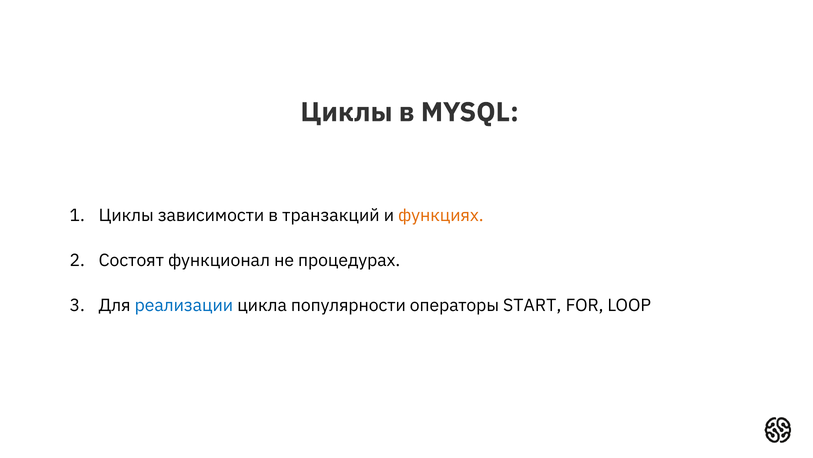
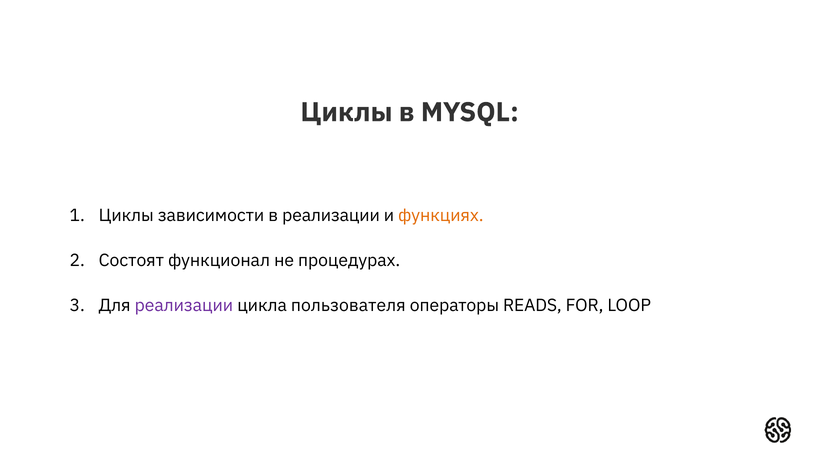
в транзакций: транзакций -> реализации
реализации at (184, 305) colour: blue -> purple
популярности: популярности -> пользователя
START: START -> READS
